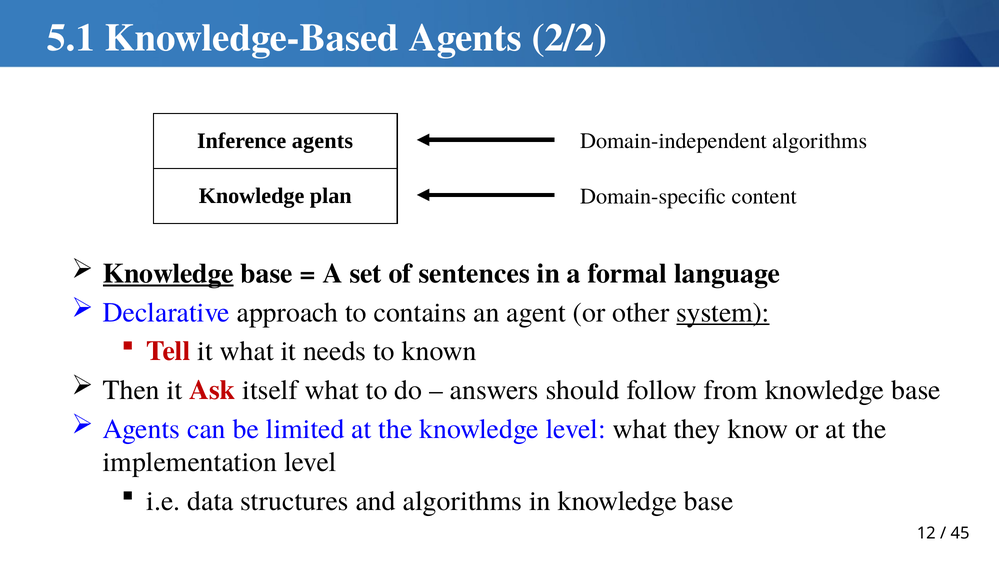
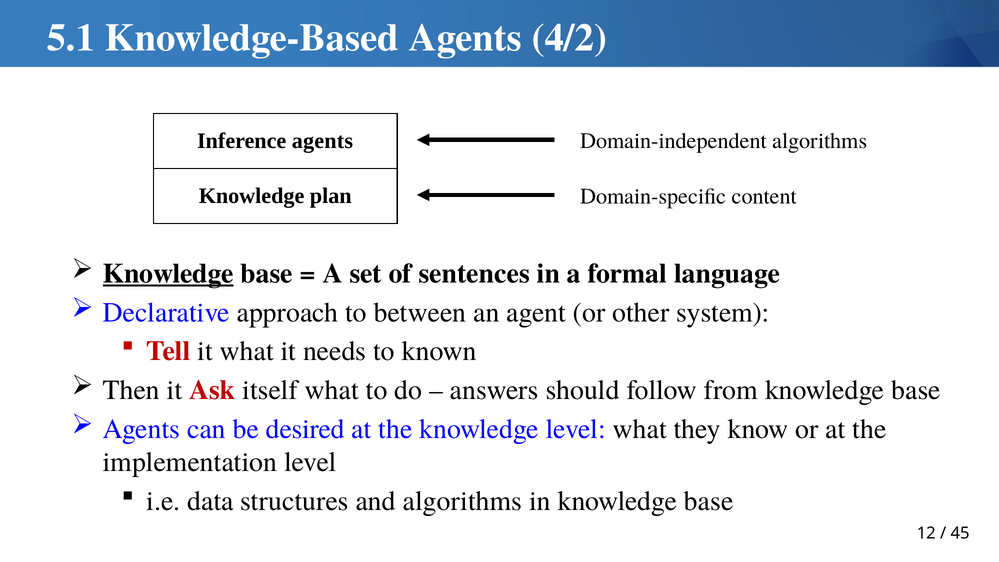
2/2: 2/2 -> 4/2
contains: contains -> between
system underline: present -> none
limited: limited -> desired
